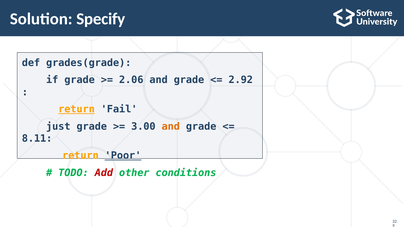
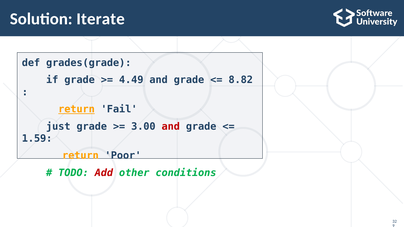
Specify: Specify -> Iterate
2.06: 2.06 -> 4.49
2.92: 2.92 -> 8.82
and at (171, 126) colour: orange -> red
8.11: 8.11 -> 1.59
Poor underline: present -> none
